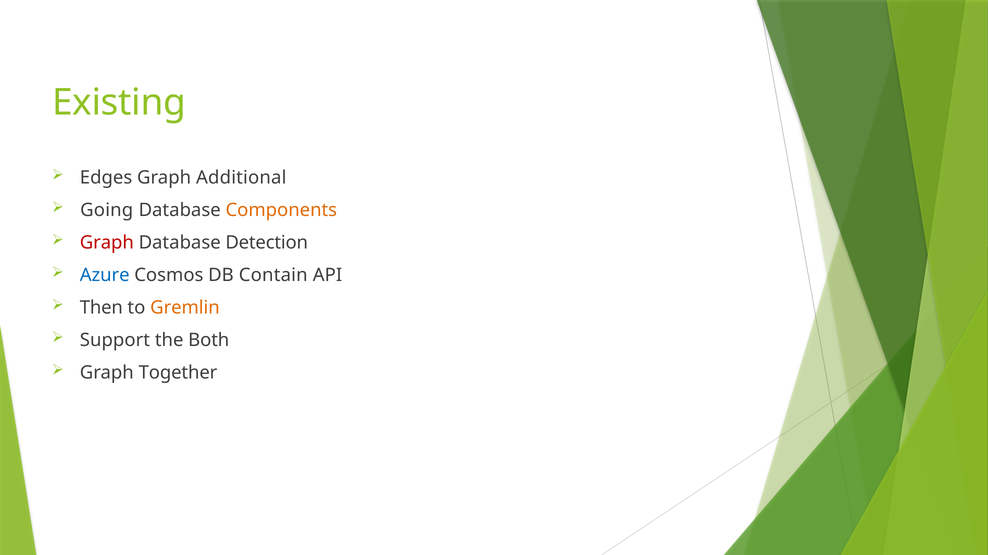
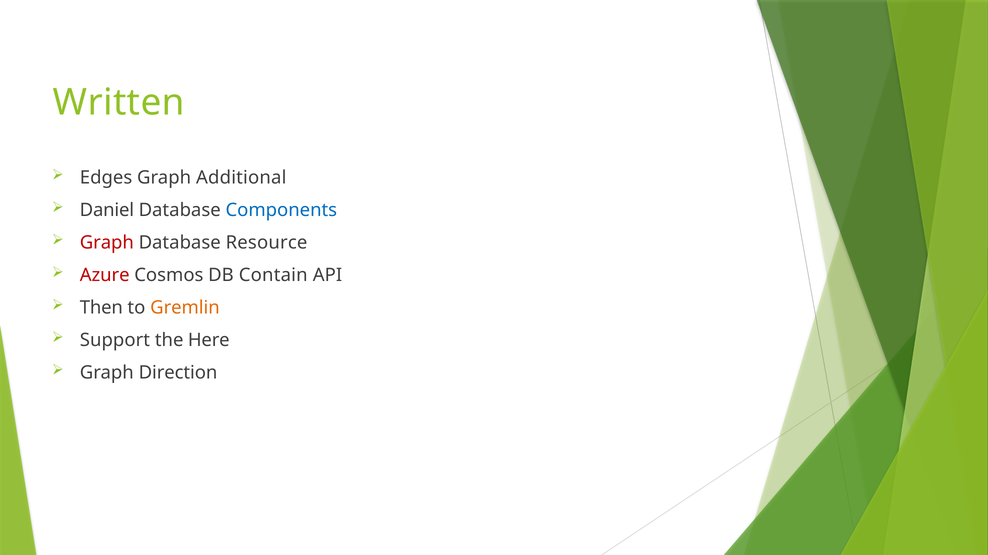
Existing: Existing -> Written
Going: Going -> Daniel
Components colour: orange -> blue
Detection: Detection -> Resource
Azure colour: blue -> red
Both: Both -> Here
Together: Together -> Direction
